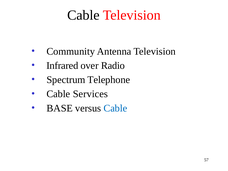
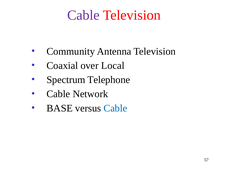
Cable at (83, 15) colour: black -> purple
Infrared: Infrared -> Coaxial
Radio: Radio -> Local
Services: Services -> Network
